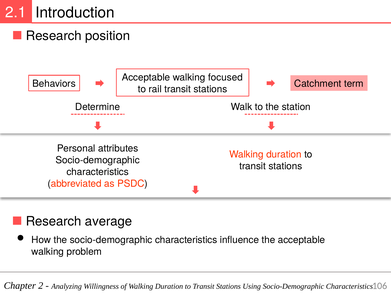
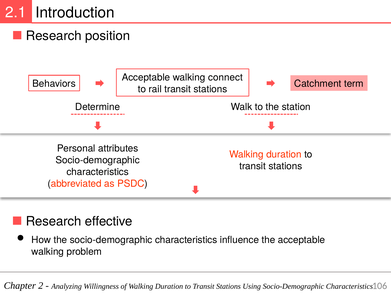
focused: focused -> connect
average: average -> effective
